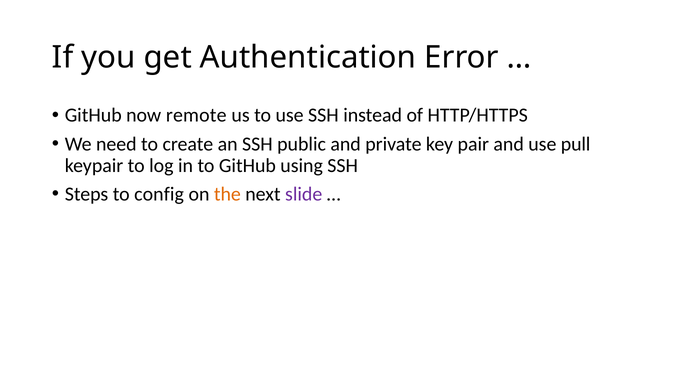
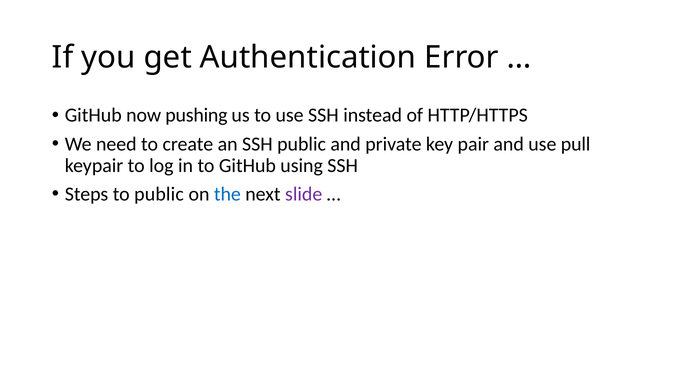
remote: remote -> pushing
to config: config -> public
the colour: orange -> blue
